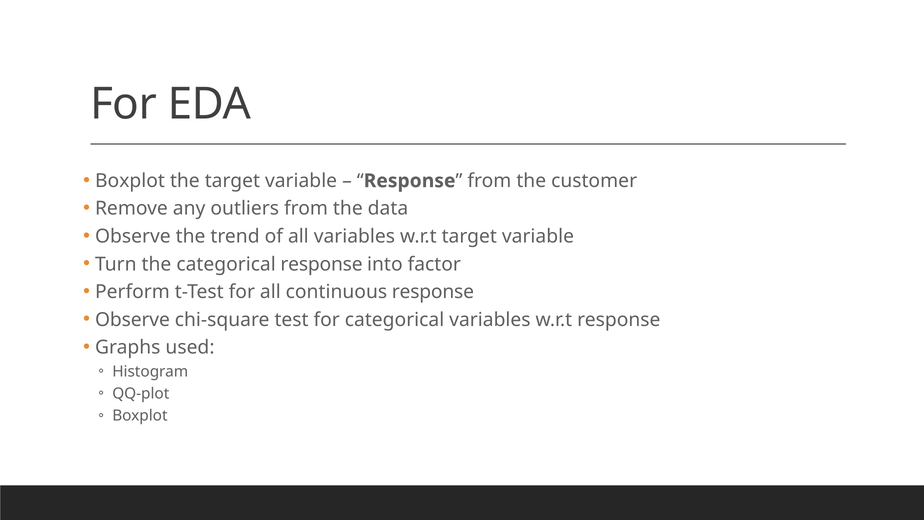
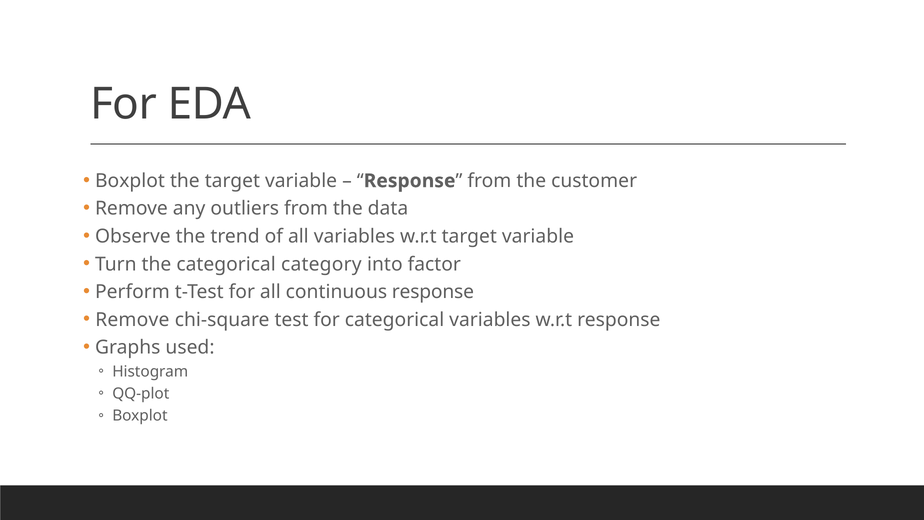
categorical response: response -> category
Observe at (132, 320): Observe -> Remove
